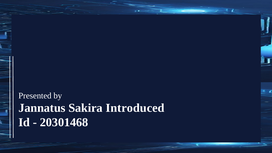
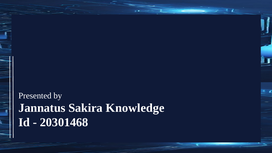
Introduced: Introduced -> Knowledge
